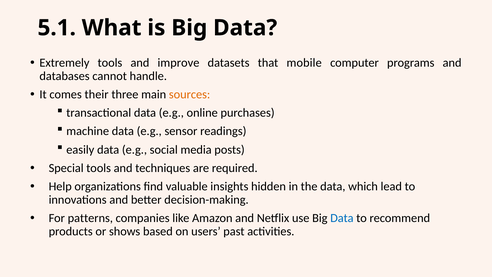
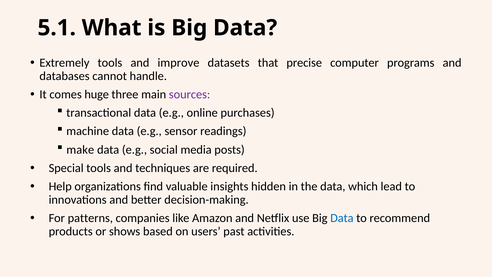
mobile: mobile -> precise
their: their -> huge
sources colour: orange -> purple
easily: easily -> make
